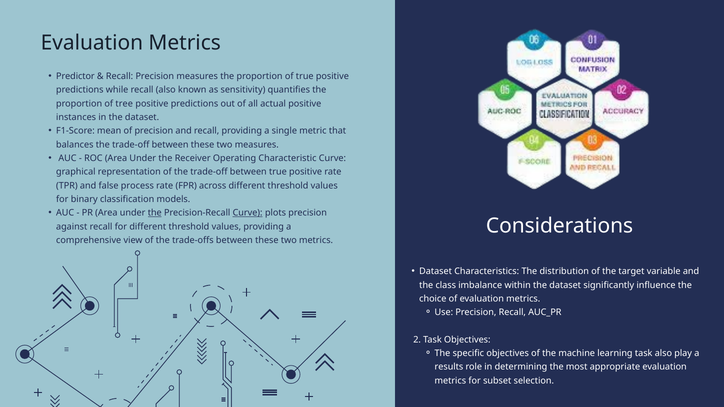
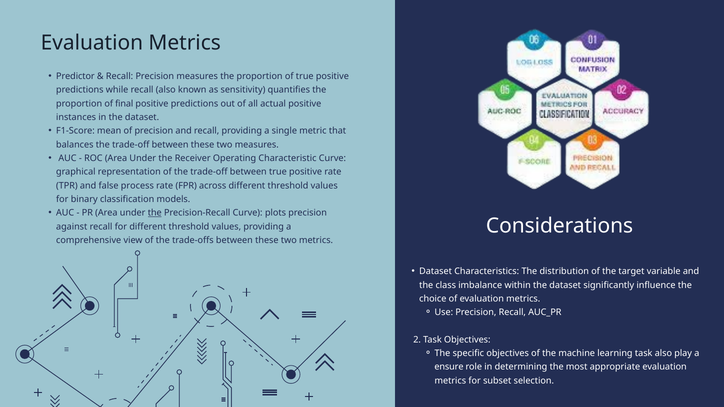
tree: tree -> final
Curve at (248, 213) underline: present -> none
results: results -> ensure
